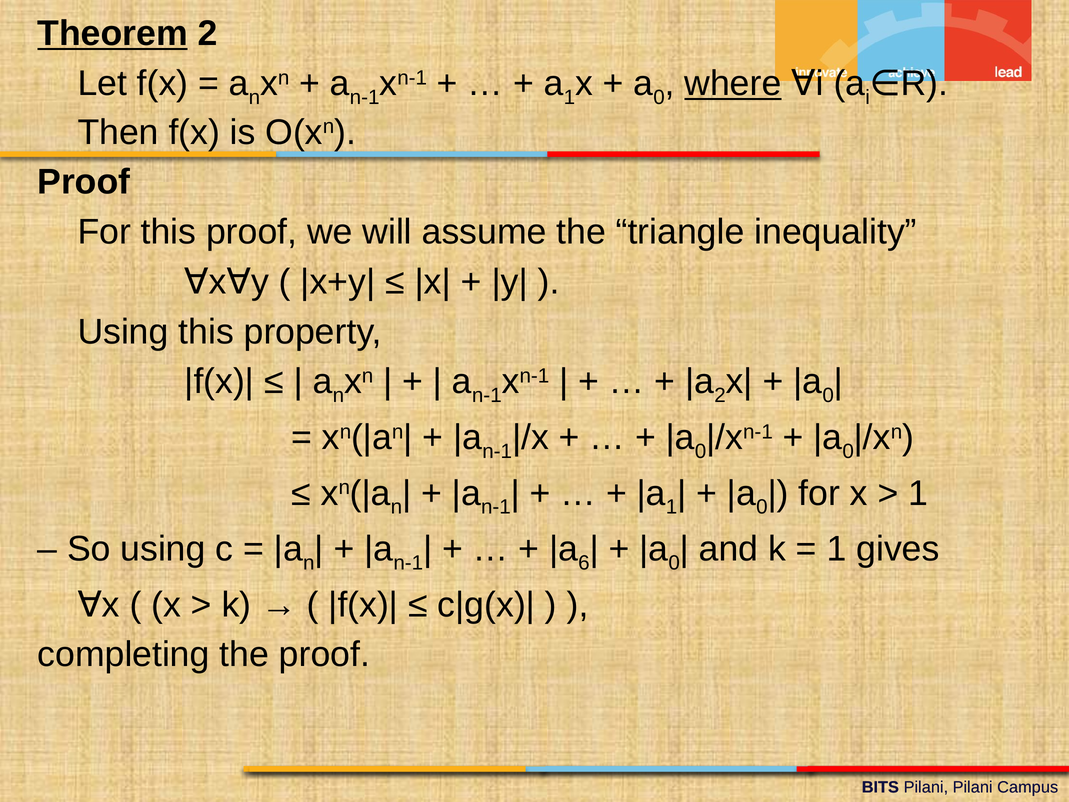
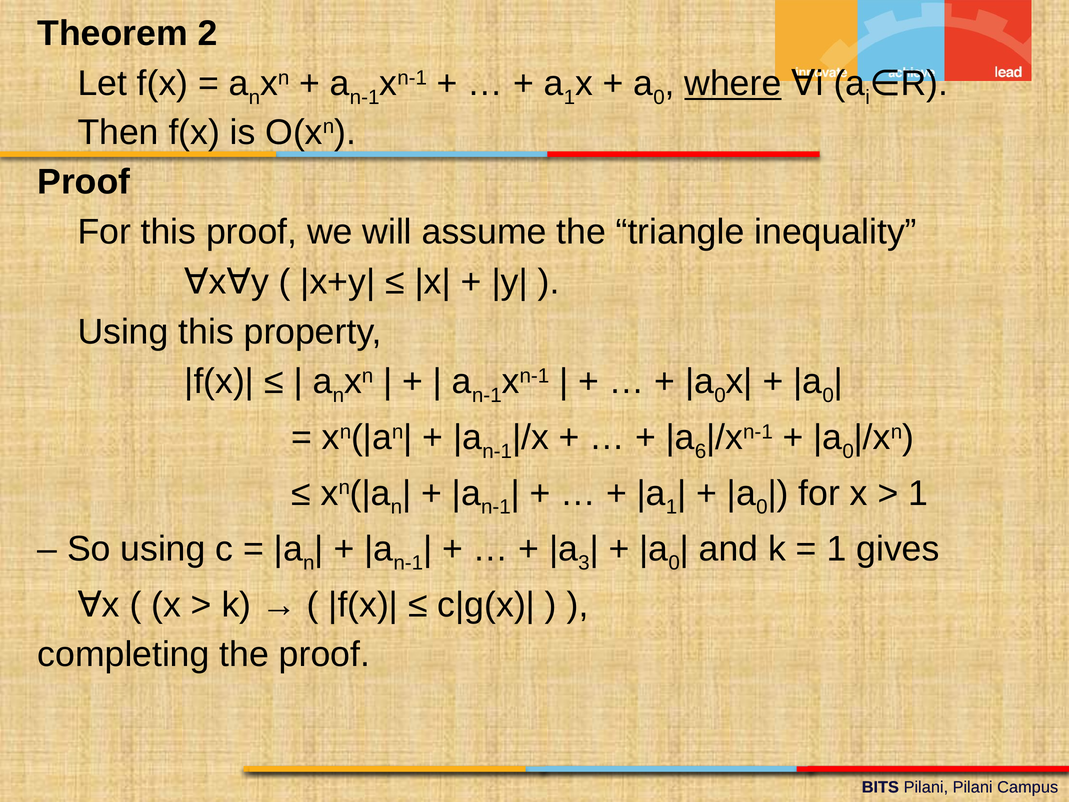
Theorem underline: present -> none
2 at (720, 395): 2 -> 0
0 at (701, 451): 0 -> 6
6: 6 -> 3
